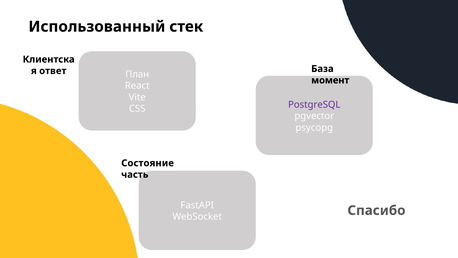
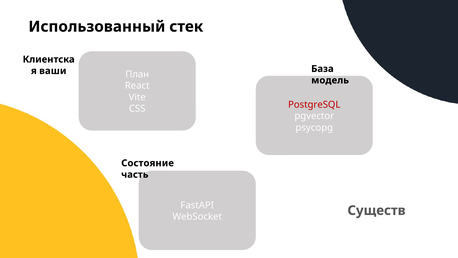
ответ: ответ -> ваши
момент: момент -> модель
PostgreSQL colour: purple -> red
Спасибо: Спасибо -> Существ
